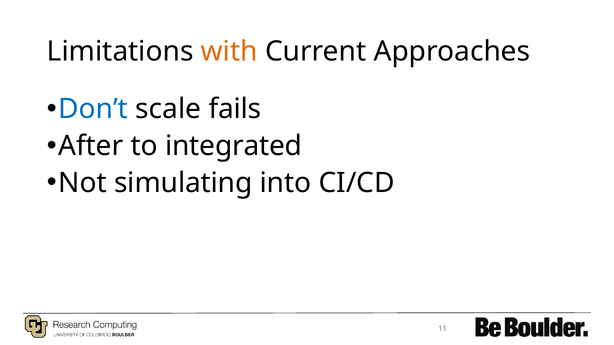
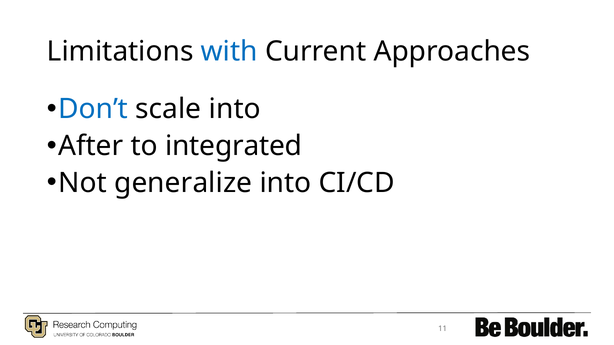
with colour: orange -> blue
scale fails: fails -> into
simulating: simulating -> generalize
